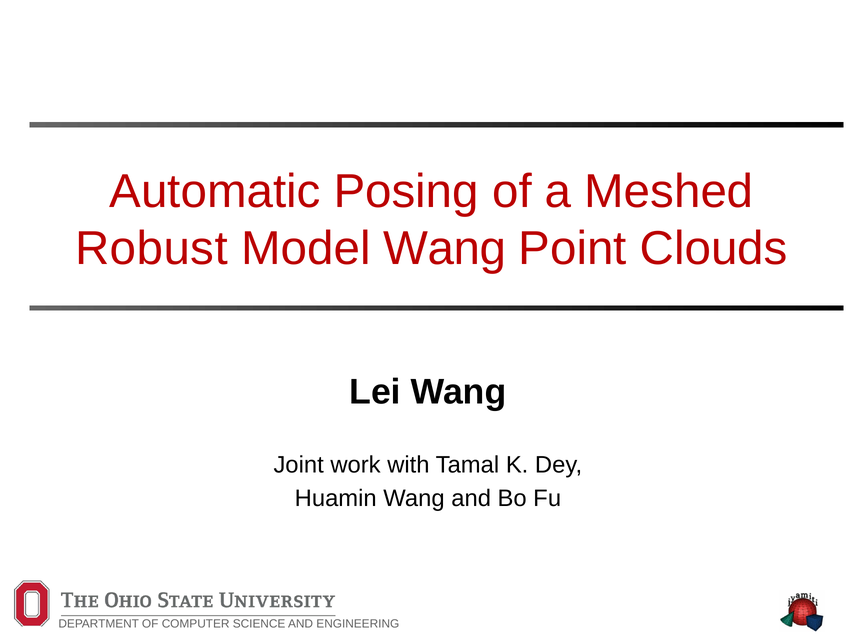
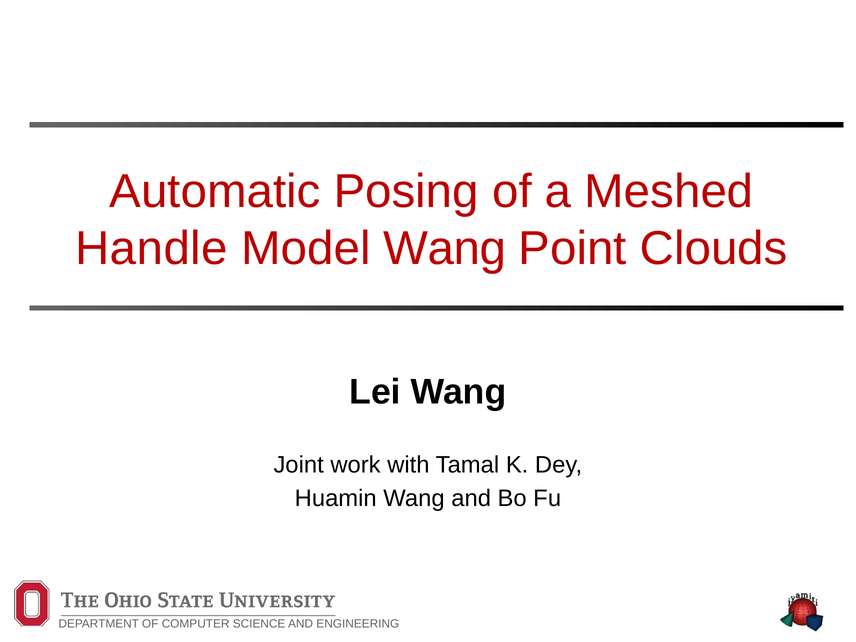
Robust: Robust -> Handle
